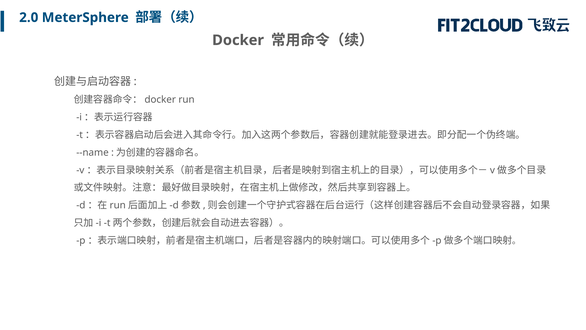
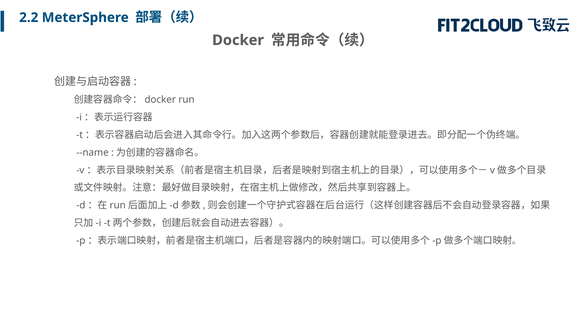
2.0: 2.0 -> 2.2
